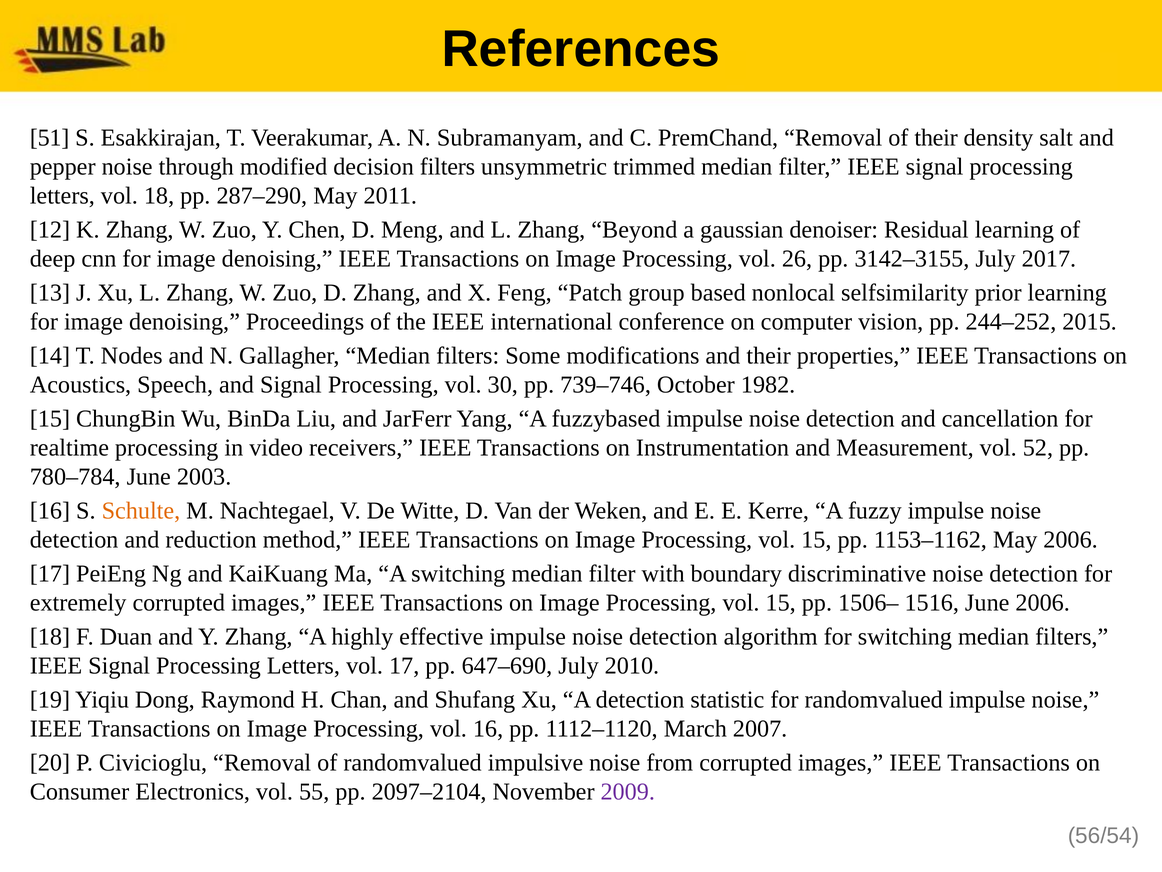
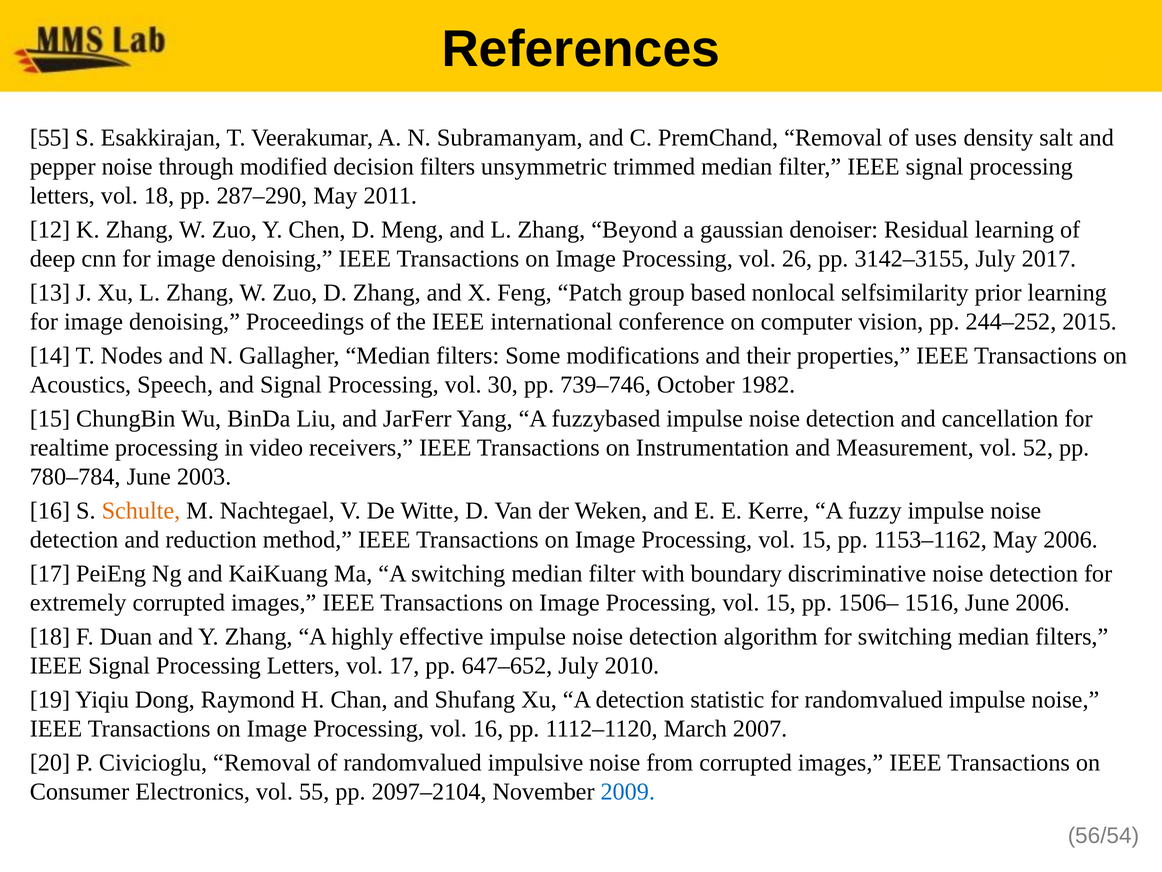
51 at (50, 137): 51 -> 55
of their: their -> uses
647–690: 647–690 -> 647–652
2009 colour: purple -> blue
